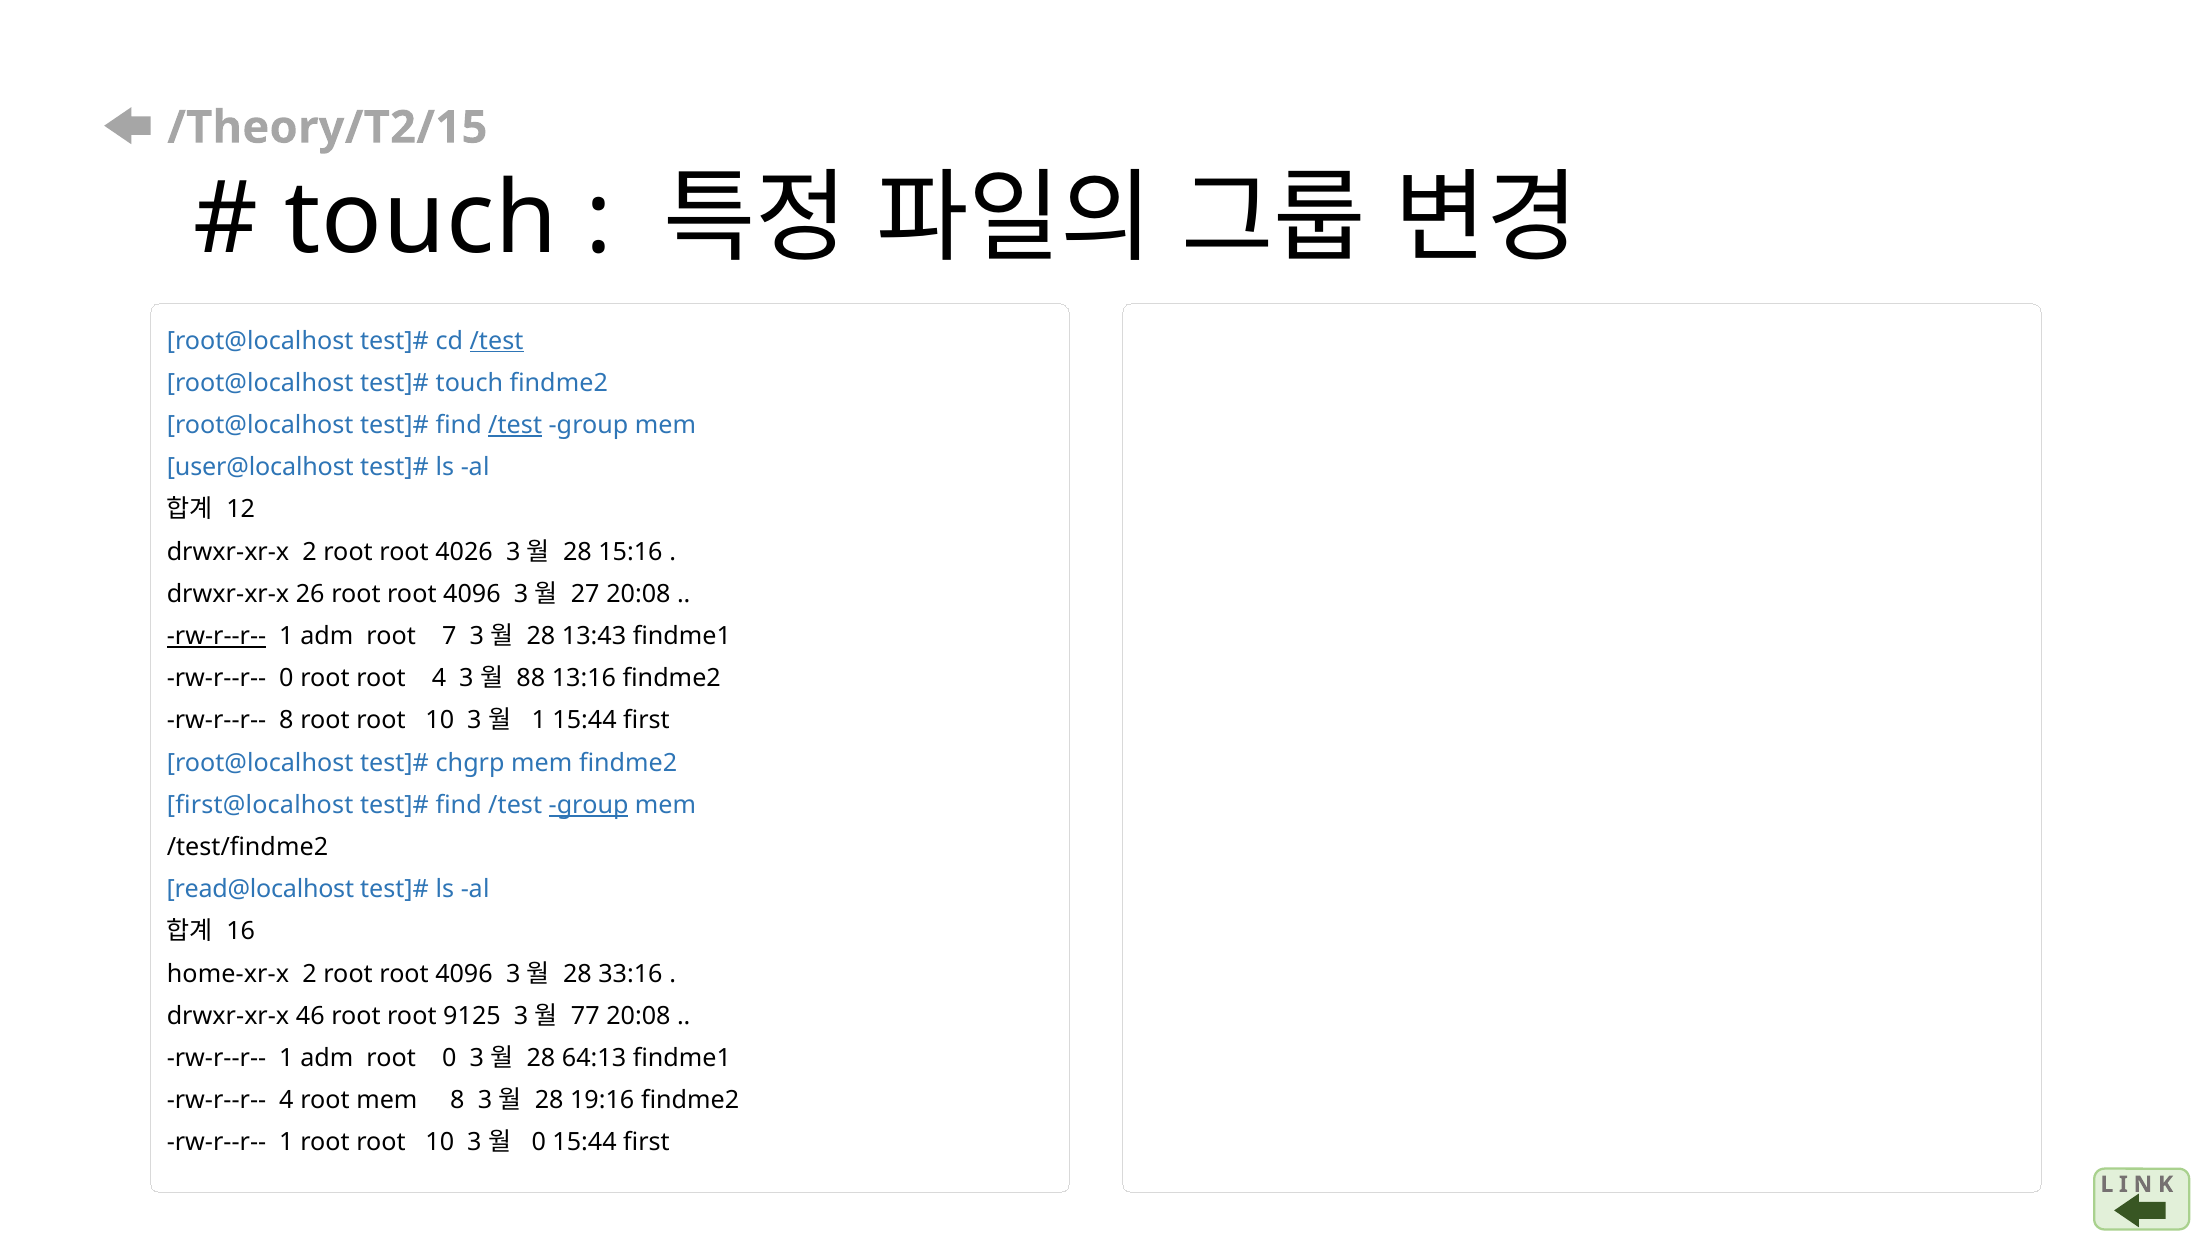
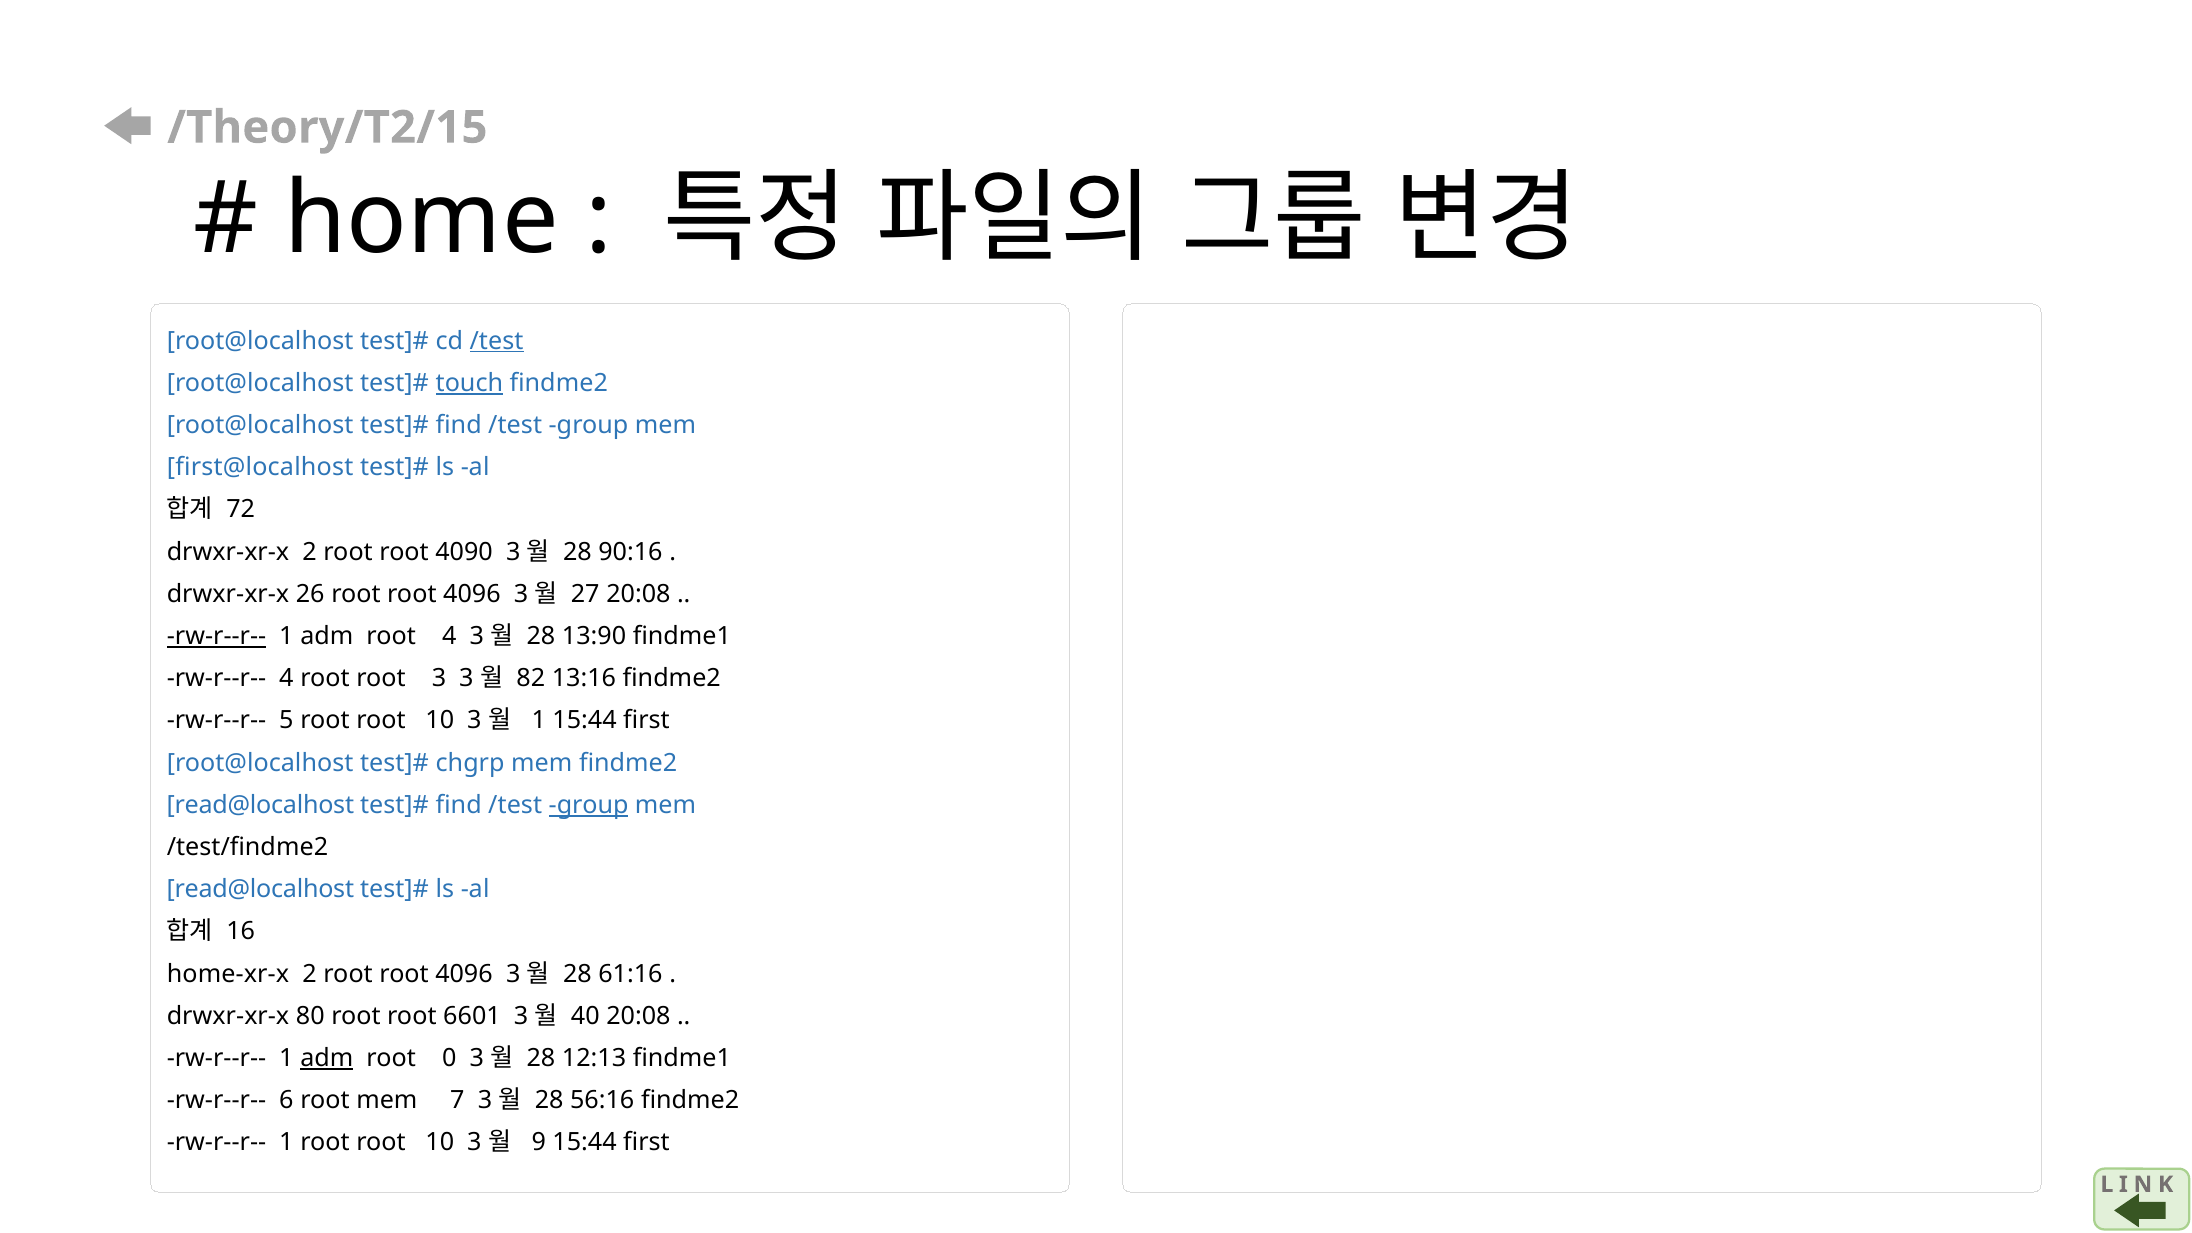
touch at (421, 219): touch -> home
touch at (469, 383) underline: none -> present
/test at (515, 425) underline: present -> none
user@localhost: user@localhost -> first@localhost
12: 12 -> 72
4026: 4026 -> 4090
15:16: 15:16 -> 90:16
root 7: 7 -> 4
13:43: 13:43 -> 13:90
rw-r--r-- 0: 0 -> 4
root 4: 4 -> 3
88: 88 -> 82
rw-r--r-- 8: 8 -> 5
first@localhost at (260, 805): first@localhost -> read@localhost
33:16: 33:16 -> 61:16
46: 46 -> 80
9125: 9125 -> 6601
77: 77 -> 40
adm at (327, 1058) underline: none -> present
64:13: 64:13 -> 12:13
rw-r--r-- 4: 4 -> 6
mem 8: 8 -> 7
19:16: 19:16 -> 56:16
0 at (539, 1143): 0 -> 9
